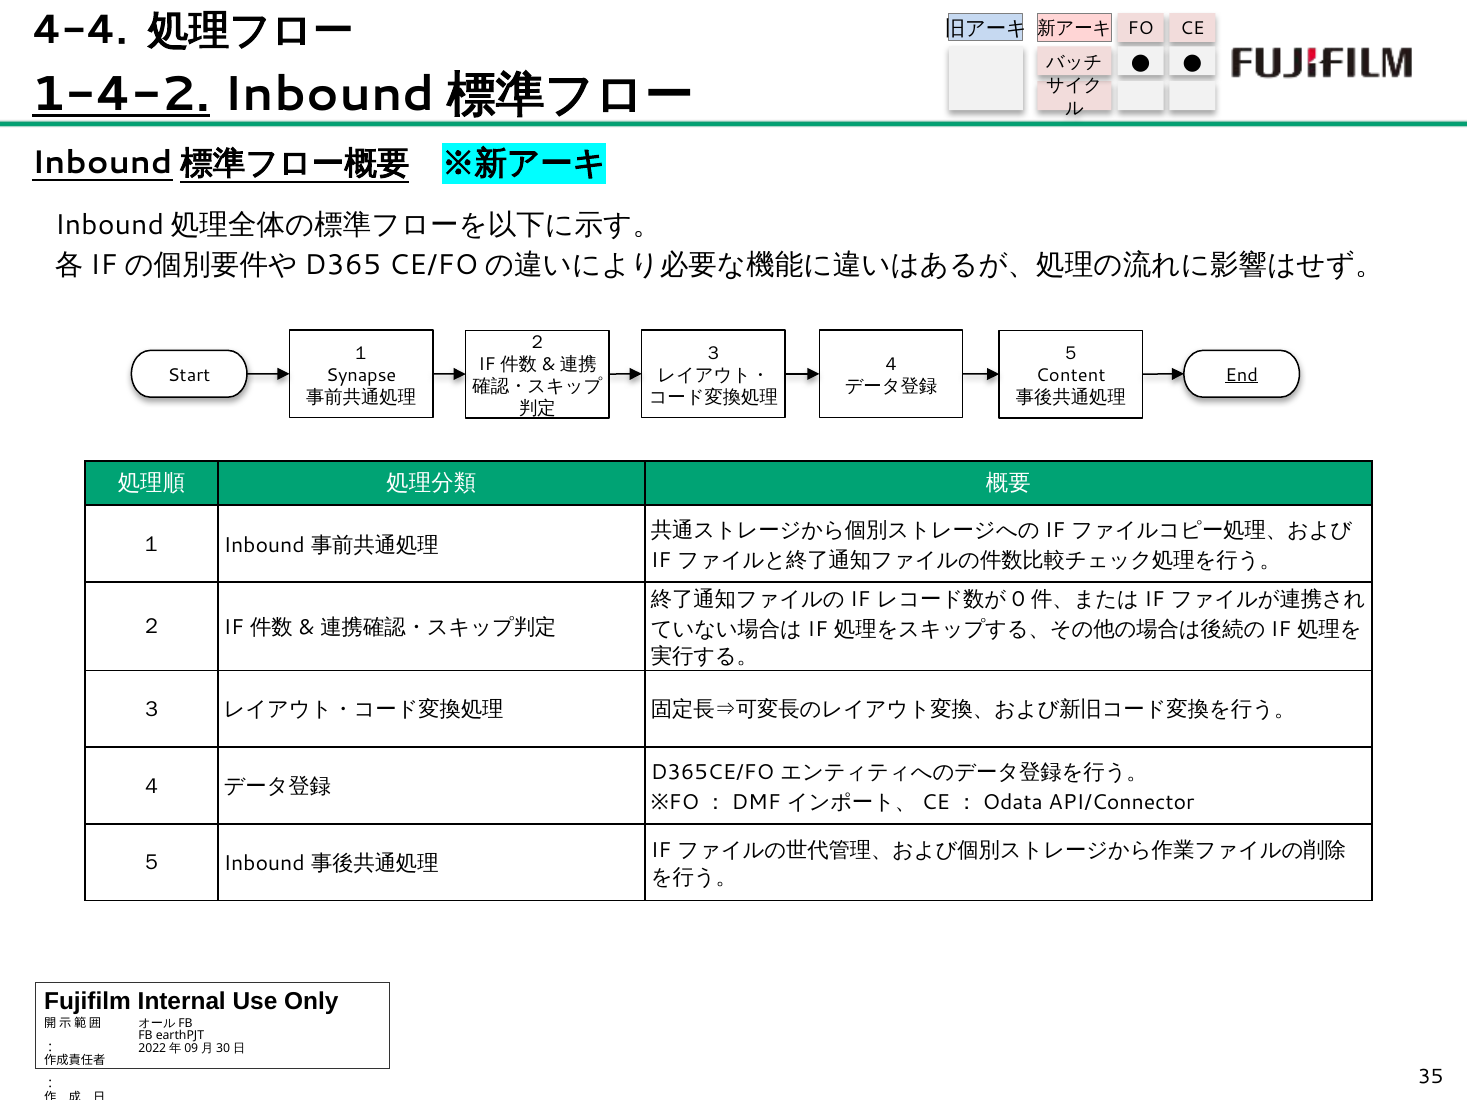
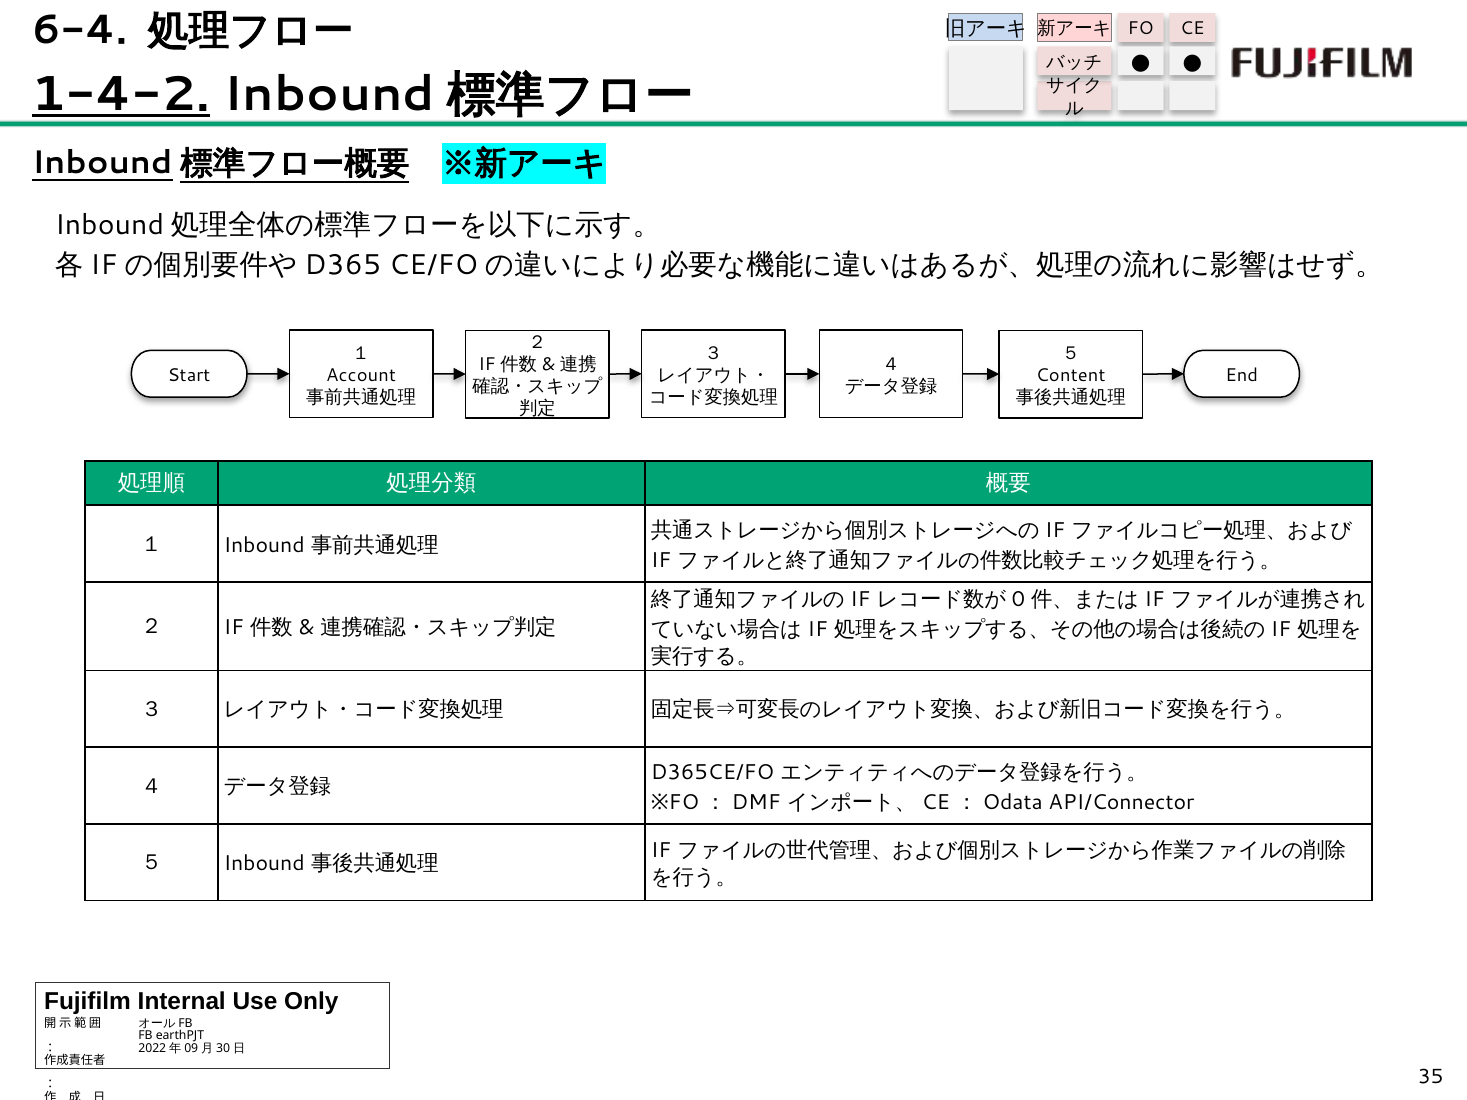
4-4: 4-4 -> 6-4
End underline: present -> none
Synapse: Synapse -> Account
